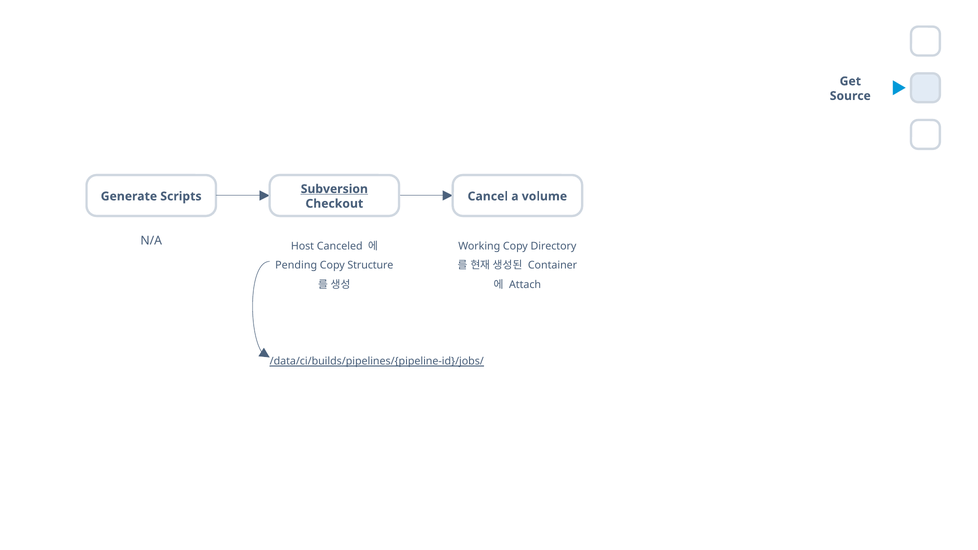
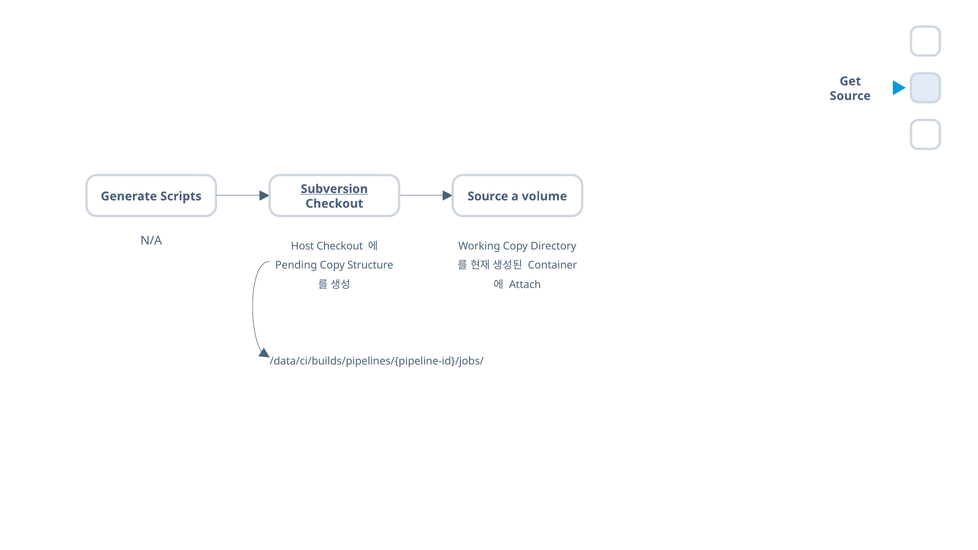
Cancel at (488, 196): Cancel -> Source
Host Canceled: Canceled -> Checkout
/data/ci/builds/pipelines/{pipeline-id}/jobs/ underline: present -> none
